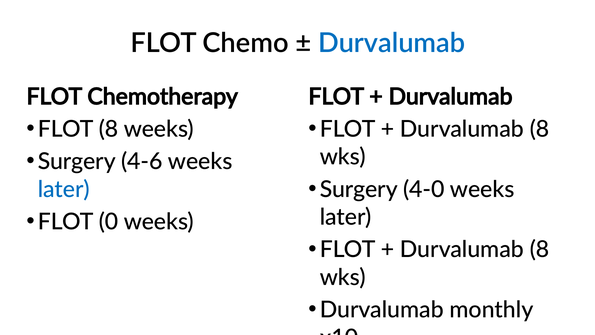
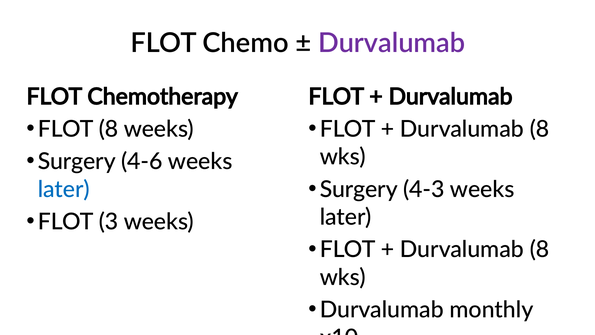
Durvalumab at (392, 43) colour: blue -> purple
4-0: 4-0 -> 4-3
0: 0 -> 3
